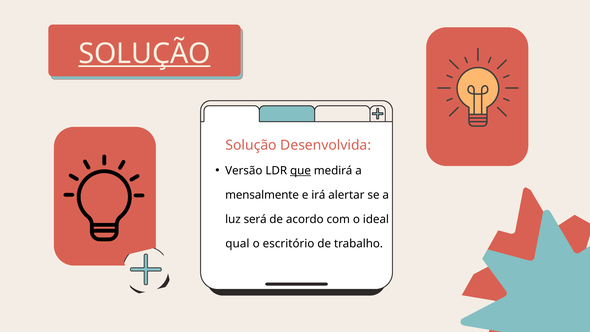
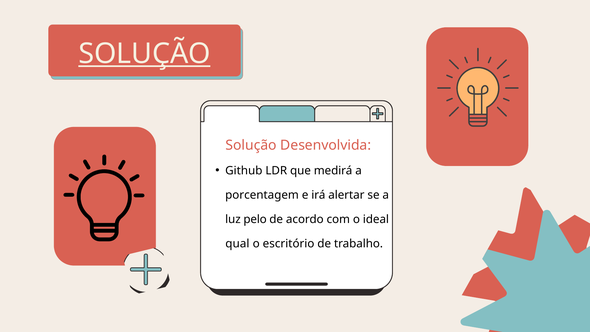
Versão: Versão -> Github
que underline: present -> none
mensalmente: mensalmente -> porcentagem
será: será -> pelo
